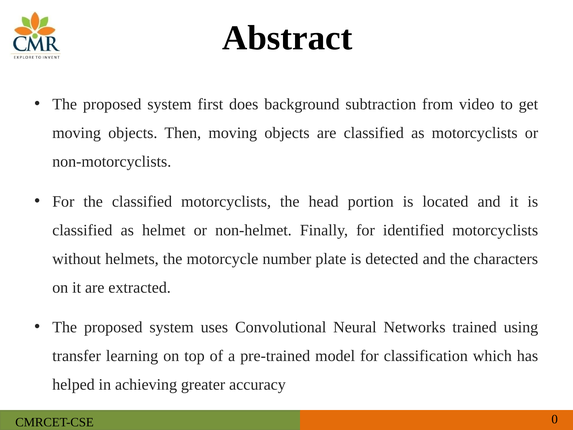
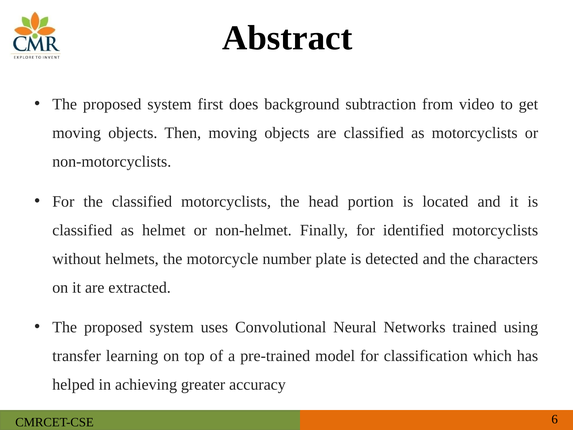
0: 0 -> 6
